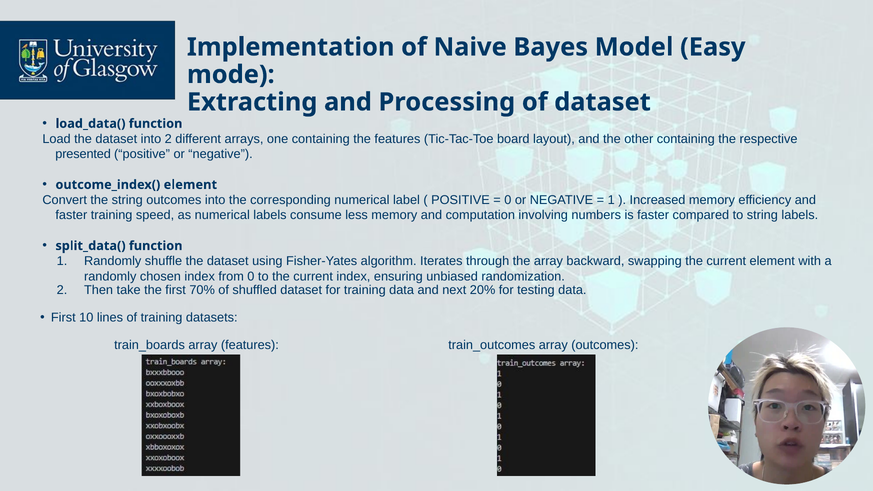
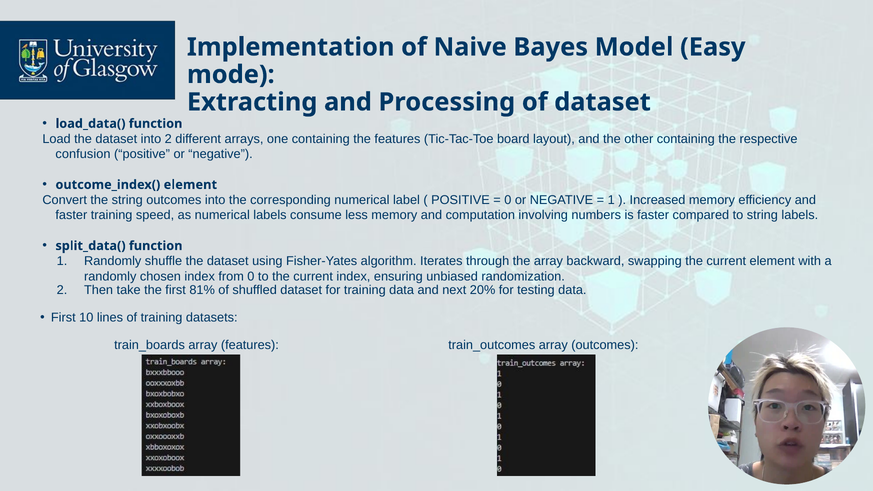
presented: presented -> confusion
70%: 70% -> 81%
